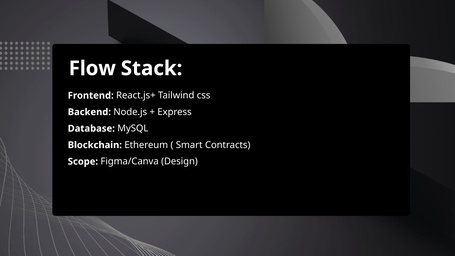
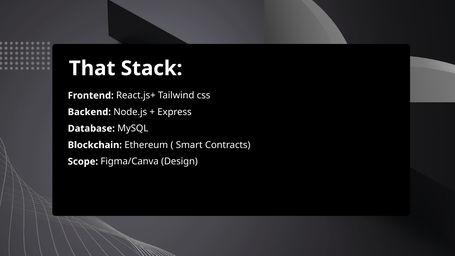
Flow: Flow -> That
